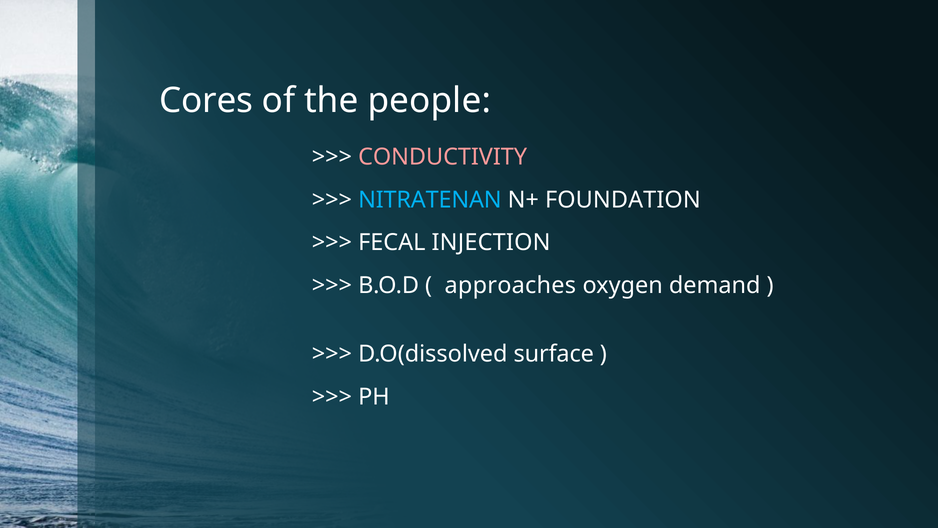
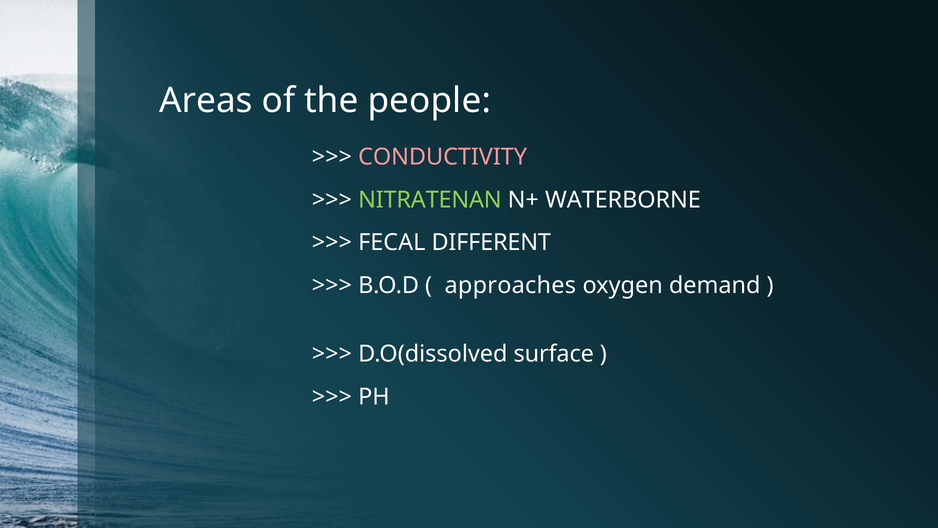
Cores: Cores -> Areas
NITRATENAN colour: light blue -> light green
FOUNDATION: FOUNDATION -> WATERBORNE
INJECTION: INJECTION -> DIFFERENT
